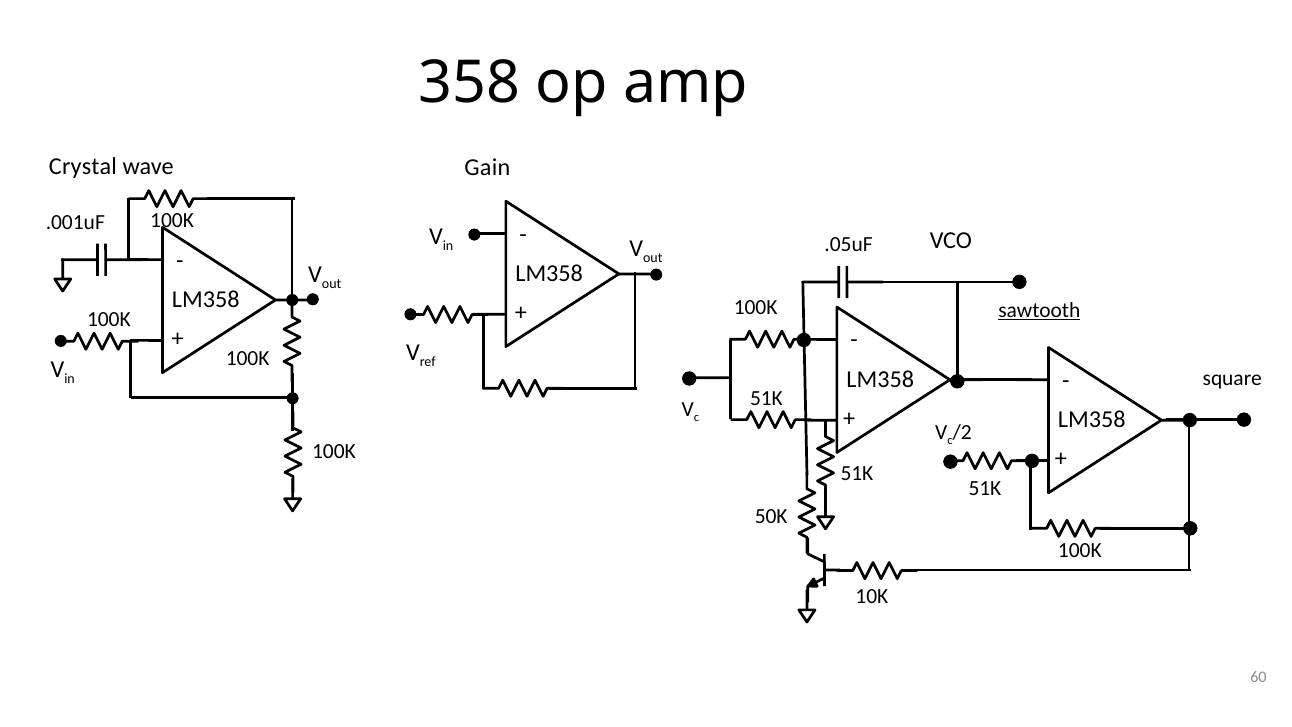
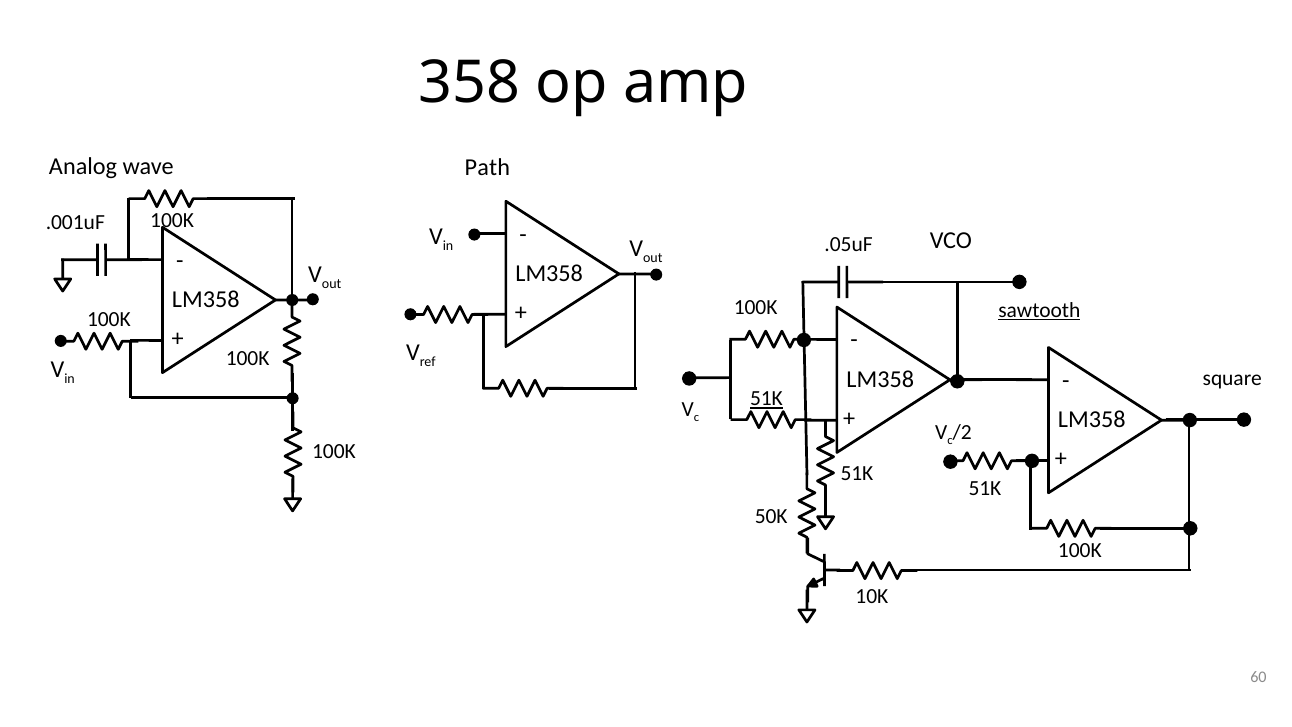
Crystal: Crystal -> Analog
Gain: Gain -> Path
51K at (766, 398) underline: none -> present
